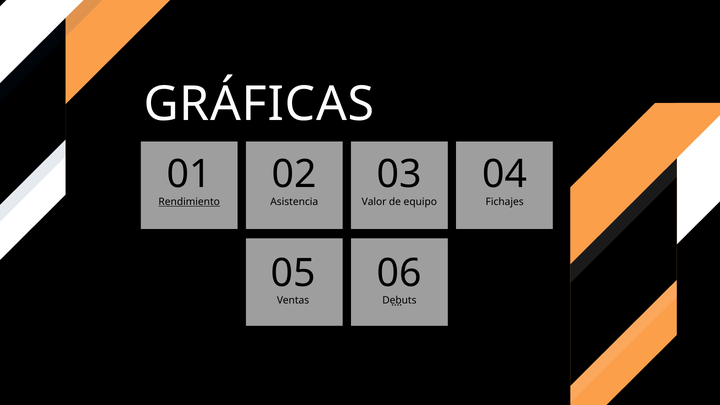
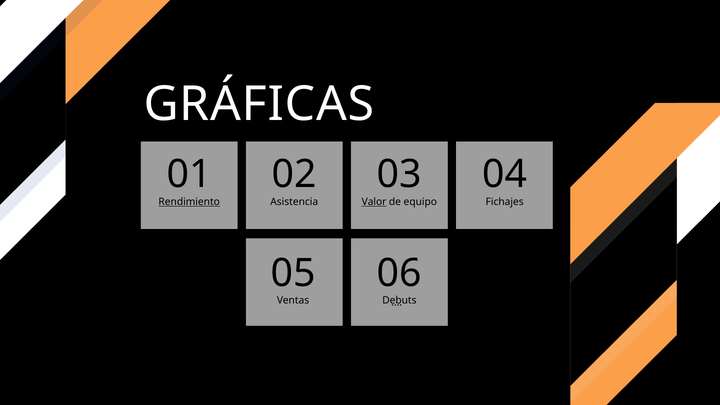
Valor underline: none -> present
